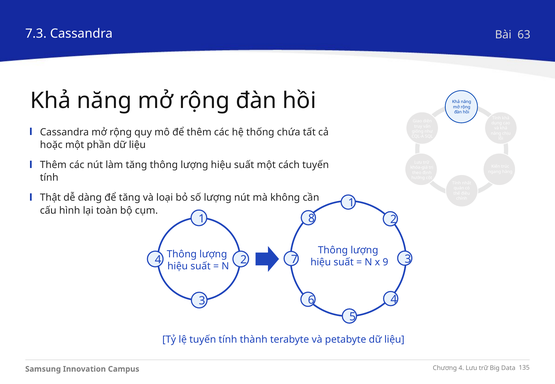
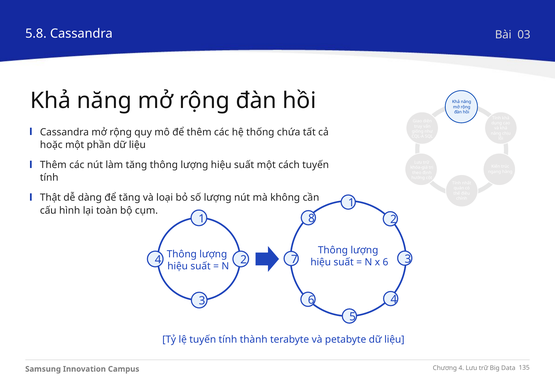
7.3: 7.3 -> 5.8
63: 63 -> 03
x 9: 9 -> 6
